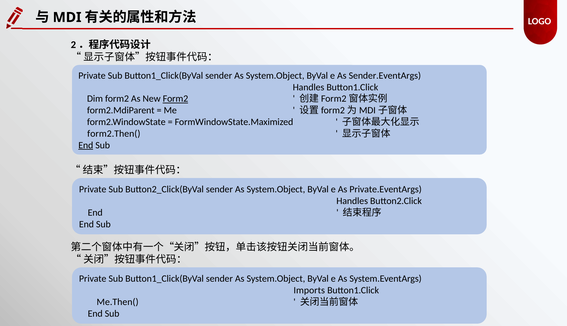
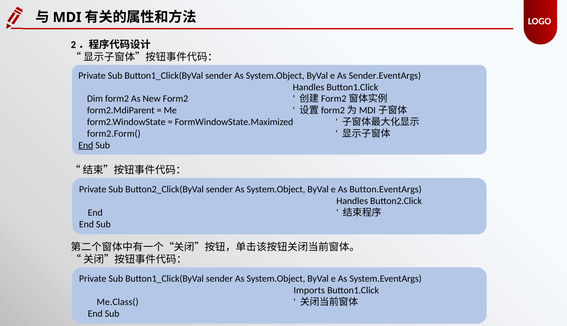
Form2 at (175, 99) underline: present -> none
form2.Then(: form2.Then( -> form2.Form(
Private.EventArgs: Private.EventArgs -> Button.EventArgs
Me.Then(: Me.Then( -> Me.Class(
